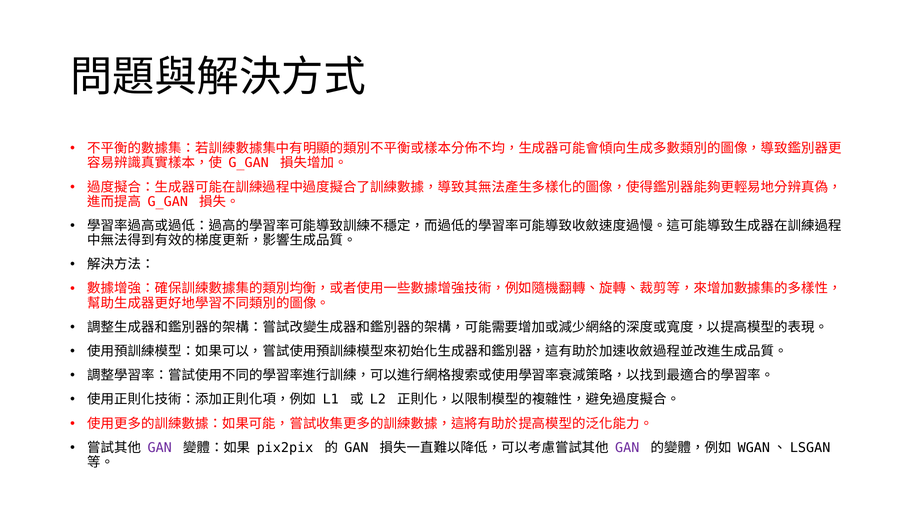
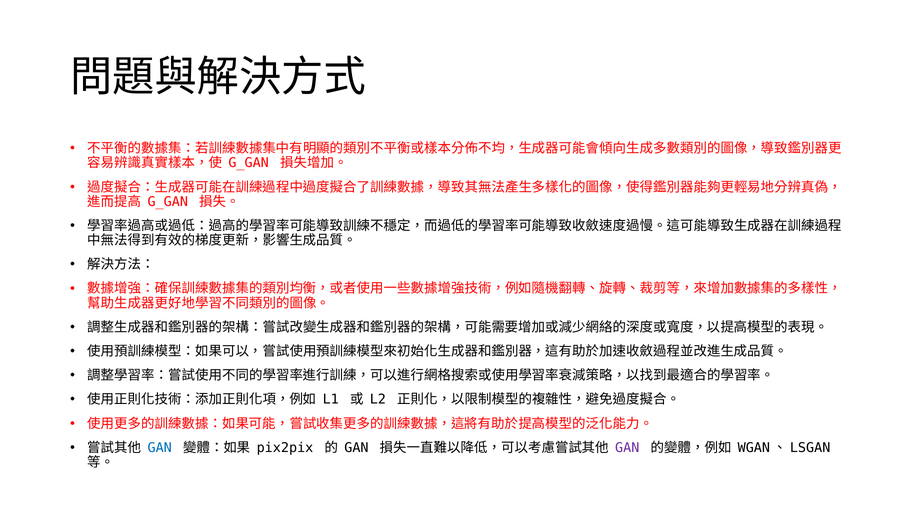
GAN at (160, 448) colour: purple -> blue
